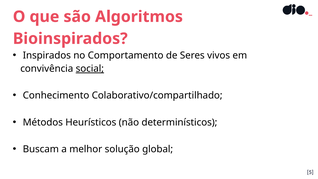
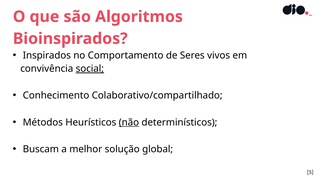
não underline: none -> present
